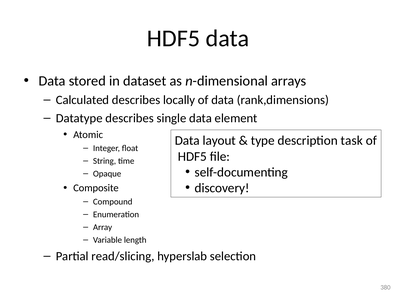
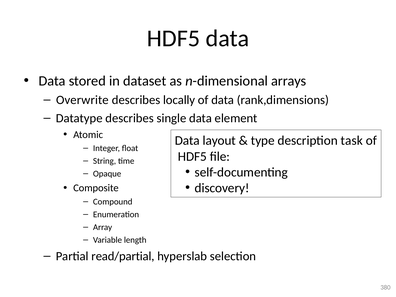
Calculated: Calculated -> Overwrite
read/slicing: read/slicing -> read/partial
